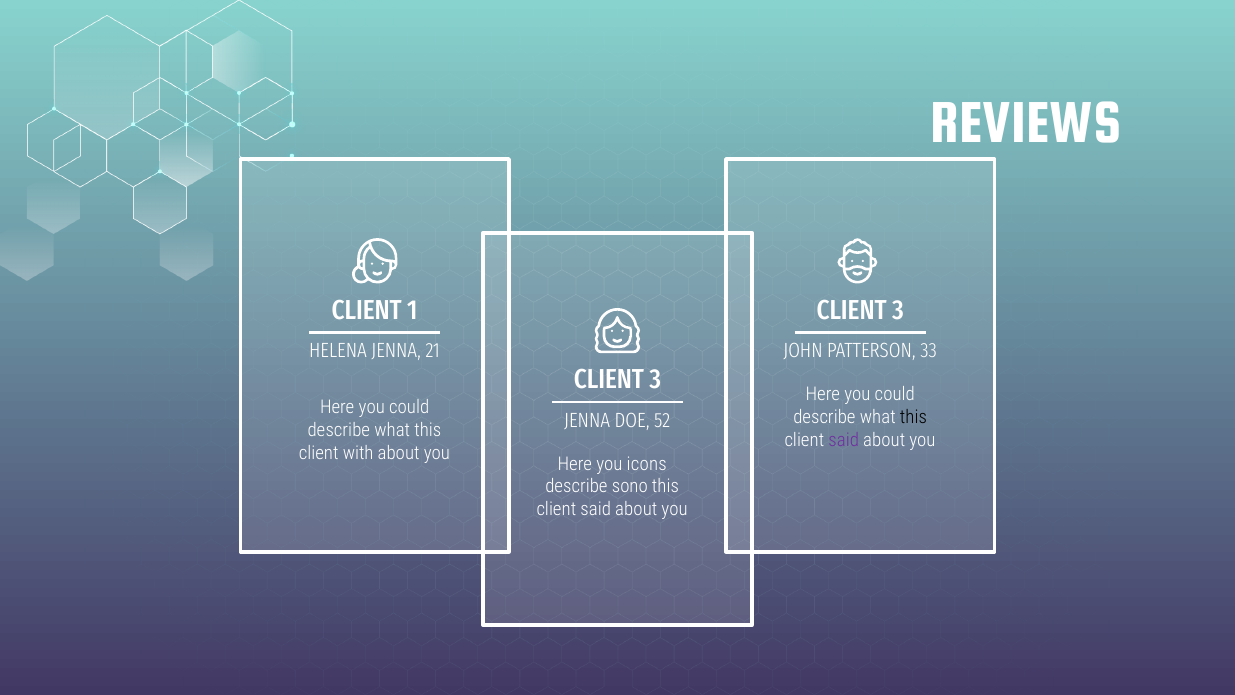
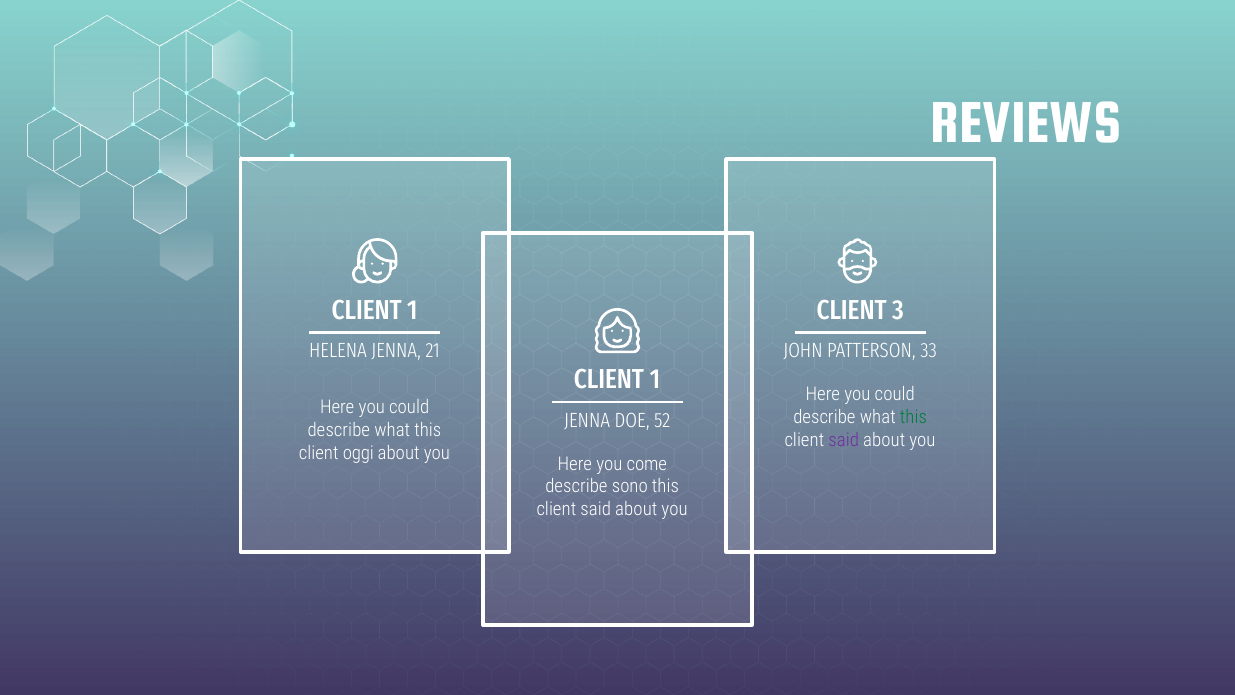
3 at (655, 380): 3 -> 1
this at (913, 417) colour: black -> green
with: with -> oggi
icons: icons -> come
